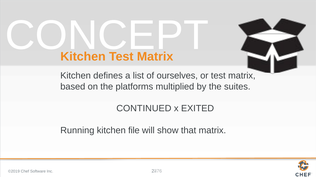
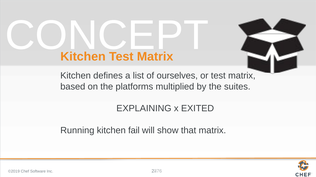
CONTINUED: CONTINUED -> EXPLAINING
file: file -> fail
